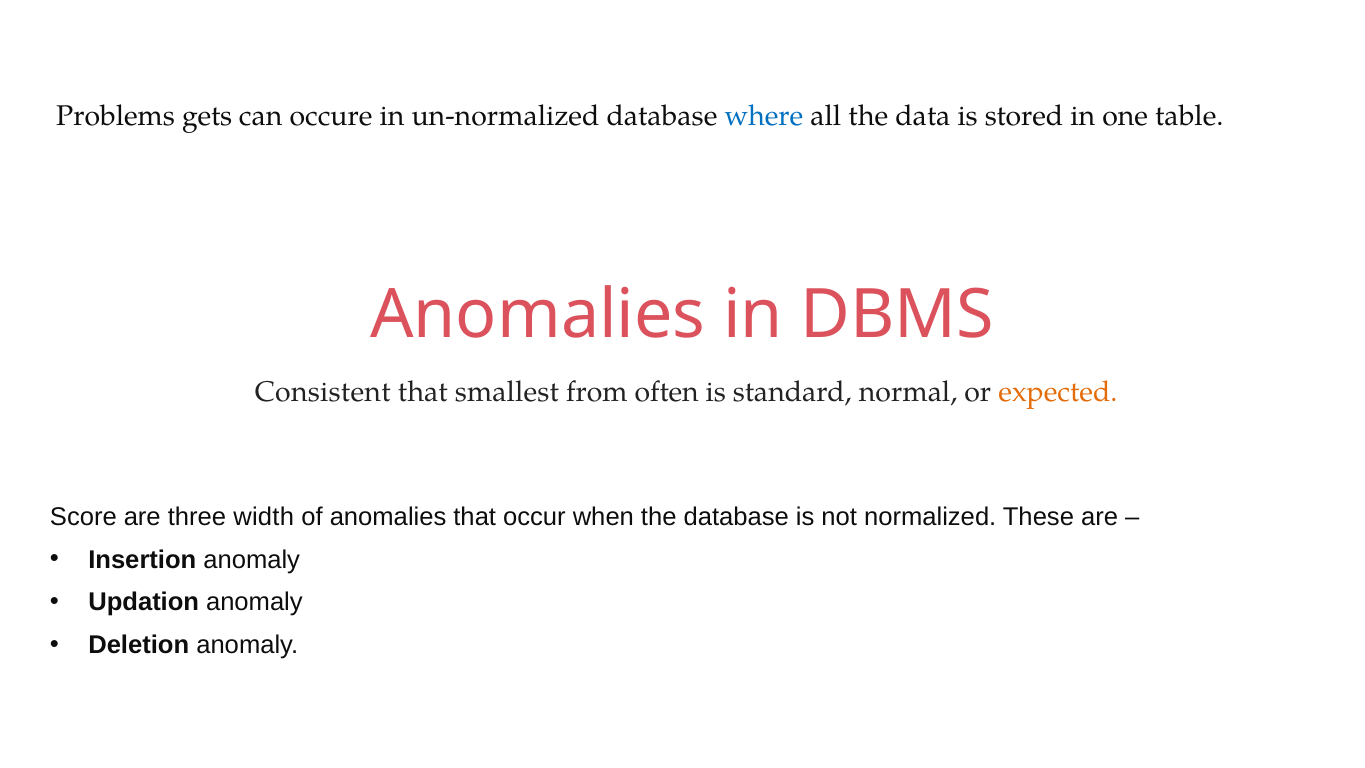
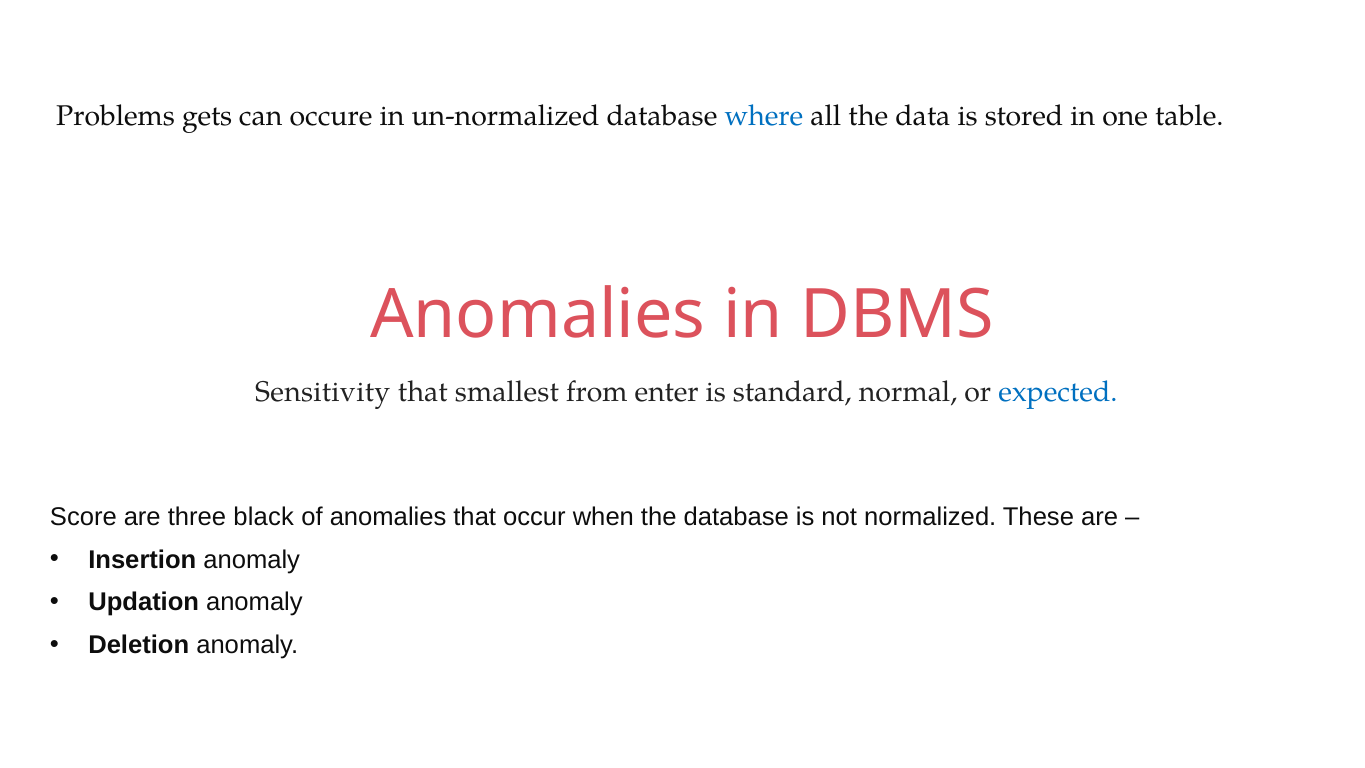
Consistent: Consistent -> Sensitivity
often: often -> enter
expected colour: orange -> blue
width: width -> black
